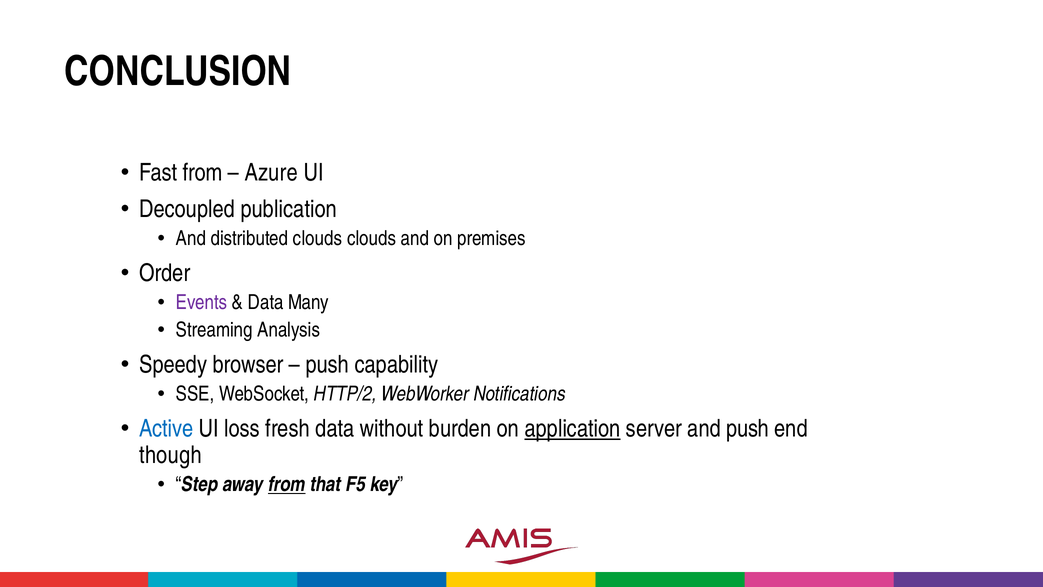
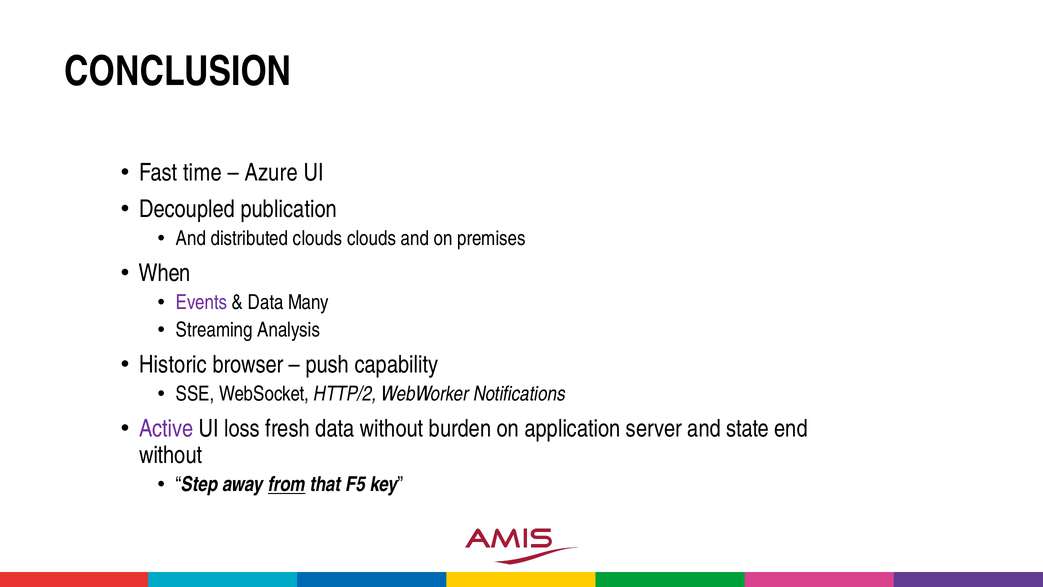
Fast from: from -> time
Order: Order -> When
Speedy: Speedy -> Historic
Active colour: blue -> purple
application underline: present -> none
and push: push -> state
though at (171, 455): though -> without
